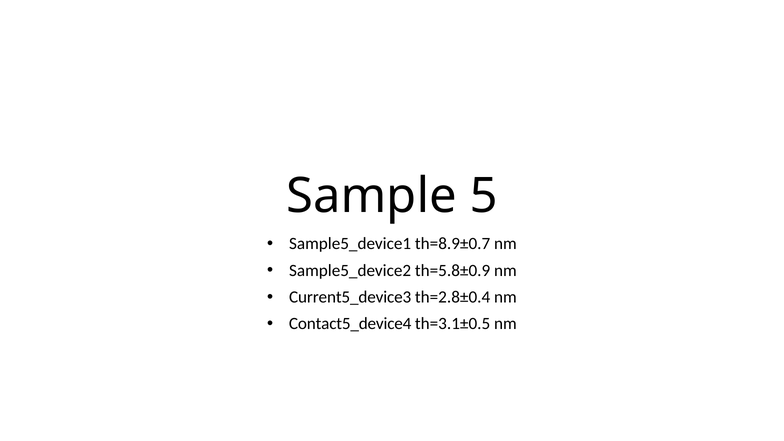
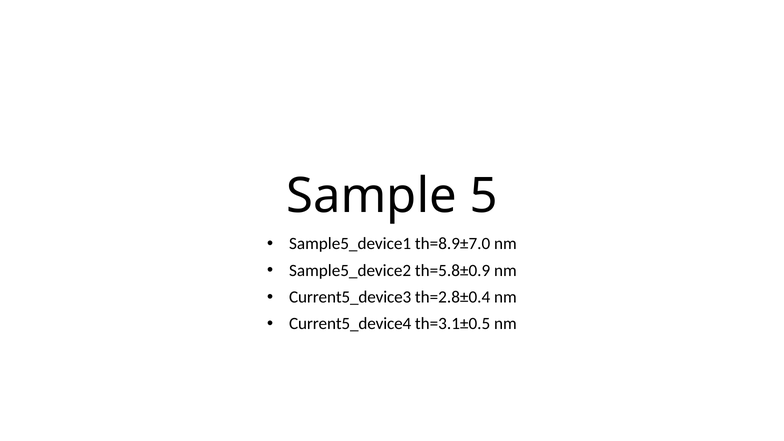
th=8.9±0.7: th=8.9±0.7 -> th=8.9±7.0
Contact5_device4: Contact5_device4 -> Current5_device4
